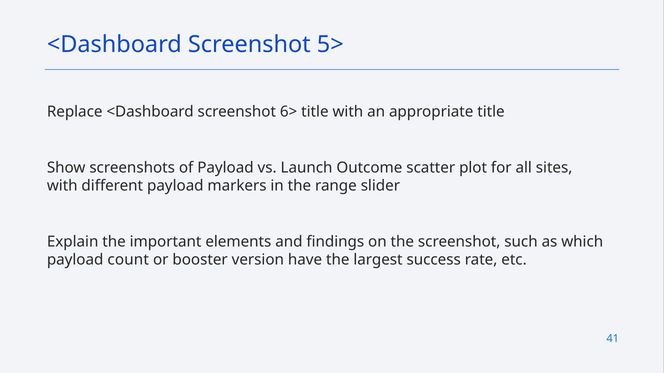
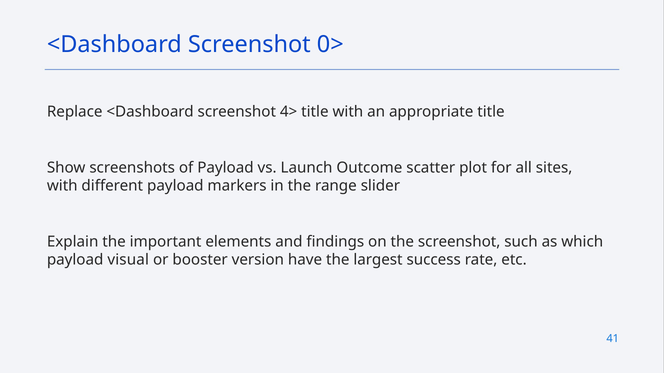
5>: 5> -> 0>
6>: 6> -> 4>
count: count -> visual
